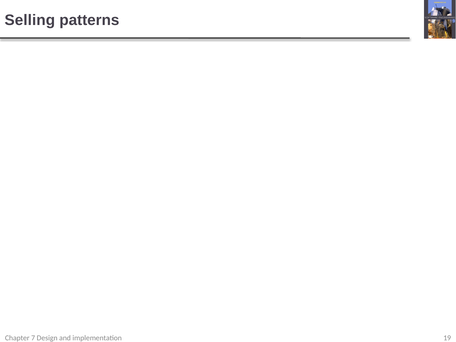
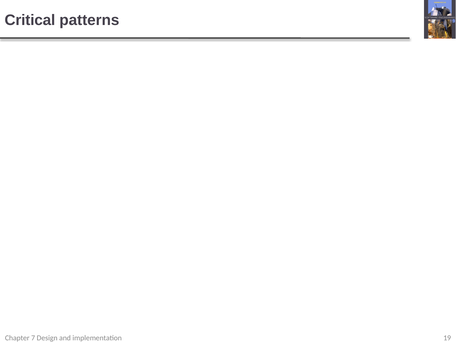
Selling: Selling -> Critical
